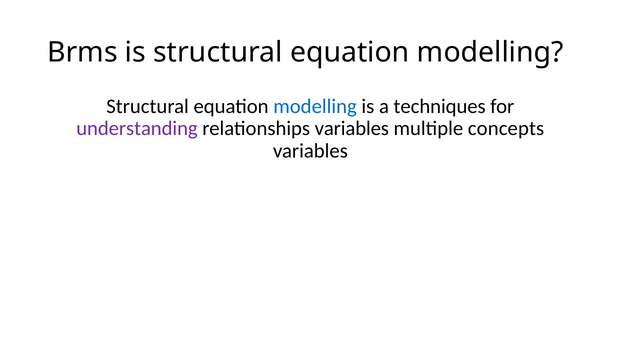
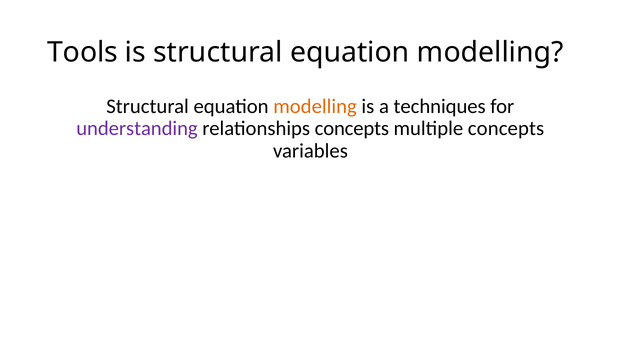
Brms: Brms -> Tools
modelling at (315, 106) colour: blue -> orange
relationships variables: variables -> concepts
